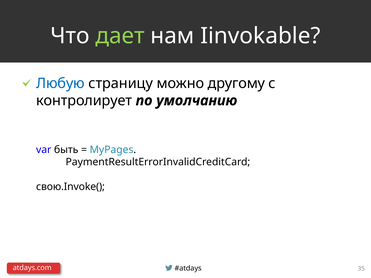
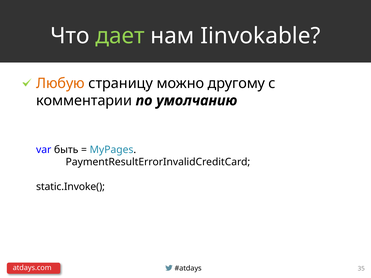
Любую colour: blue -> orange
контролирует: контролирует -> комментарии
свою.Invoke(: свою.Invoke( -> static.Invoke(
